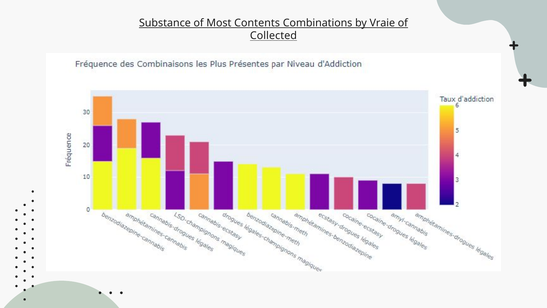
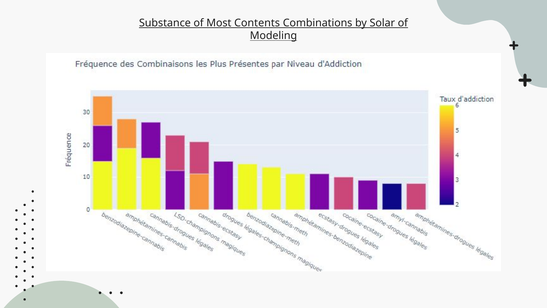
Vraie: Vraie -> Solar
Collected: Collected -> Modeling
